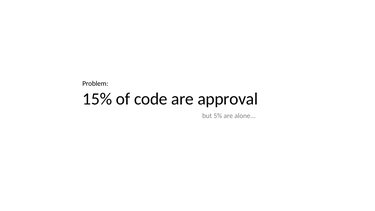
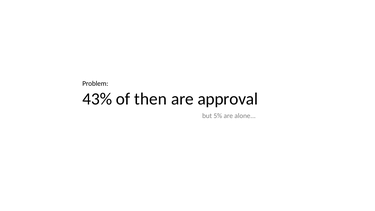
15%: 15% -> 43%
code: code -> then
